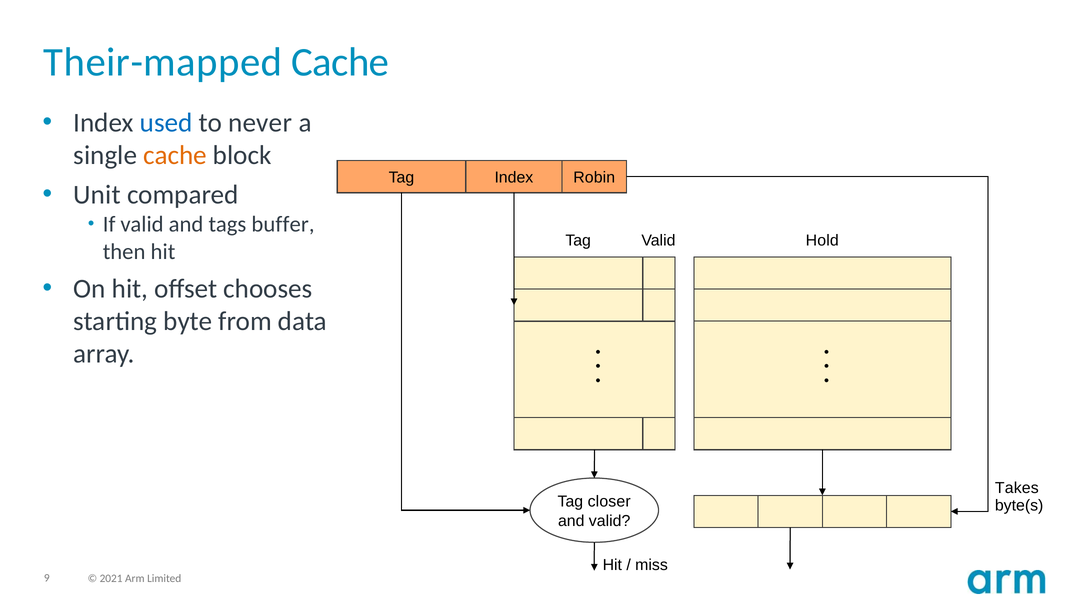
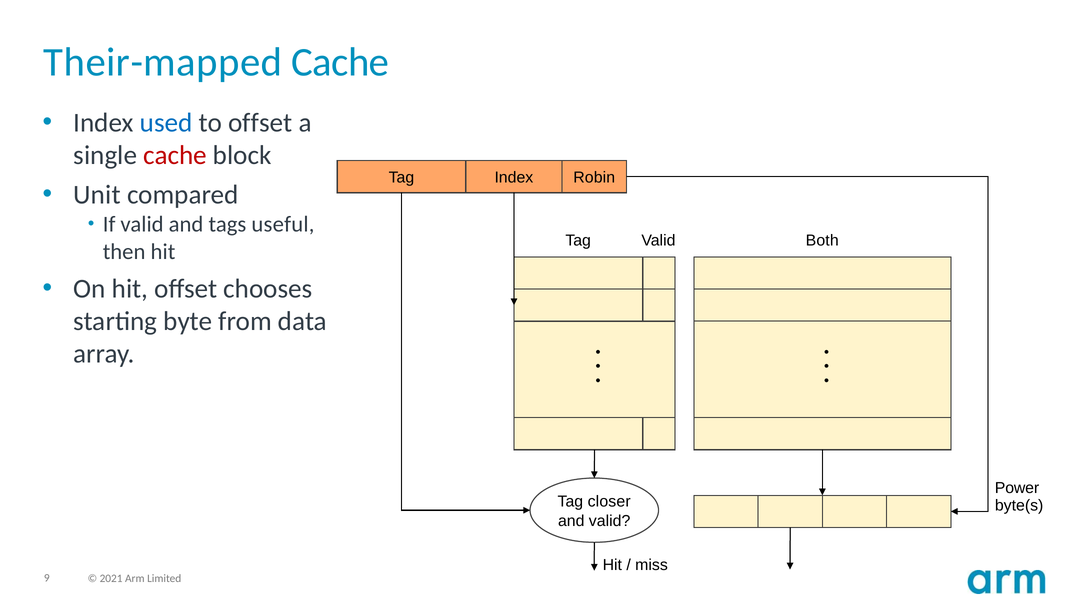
to never: never -> offset
cache at (175, 155) colour: orange -> red
buffer: buffer -> useful
Hold: Hold -> Both
Takes: Takes -> Power
